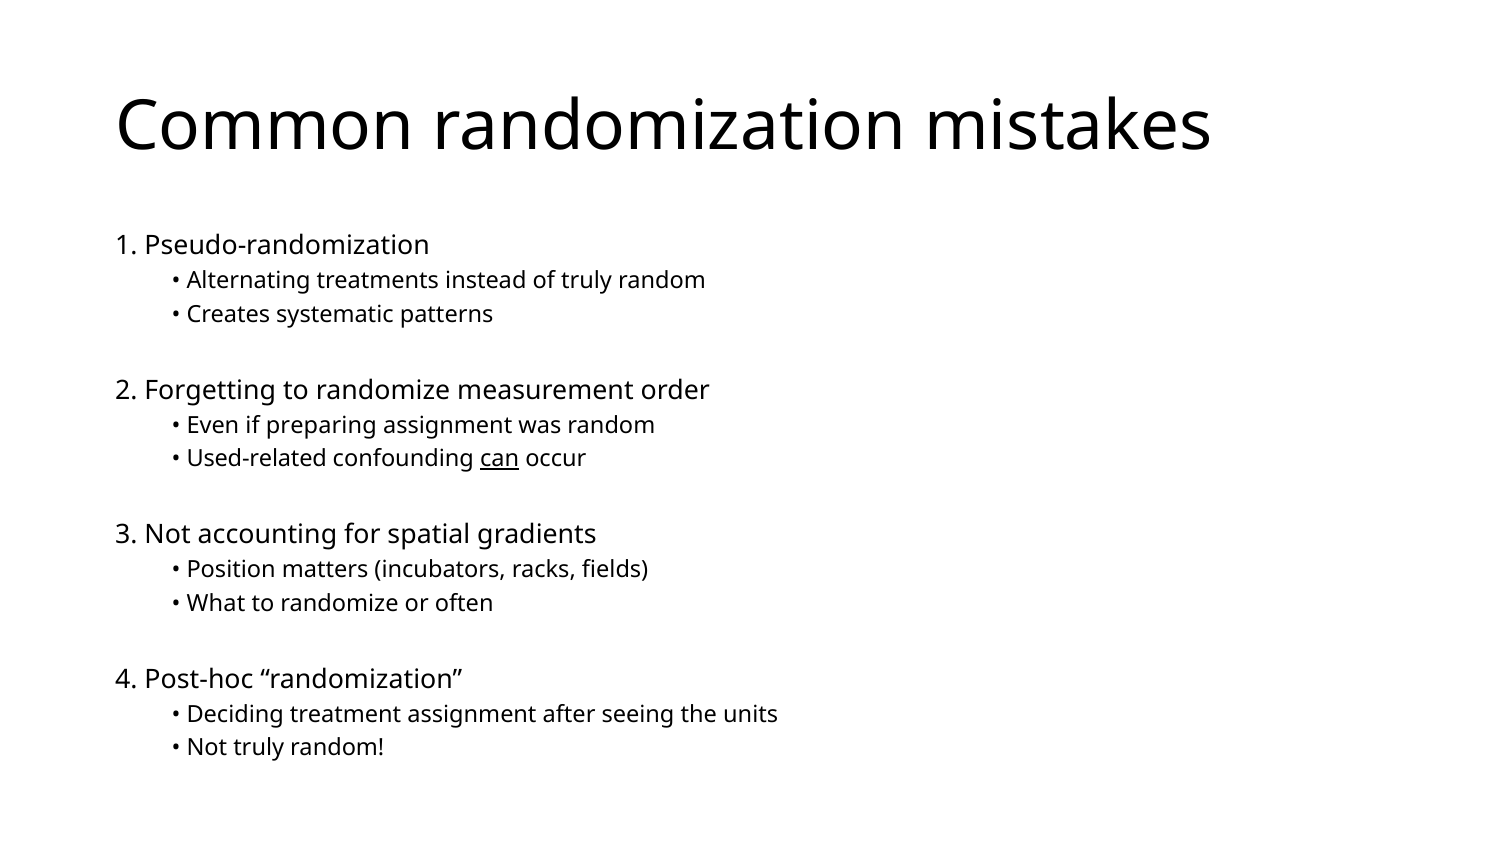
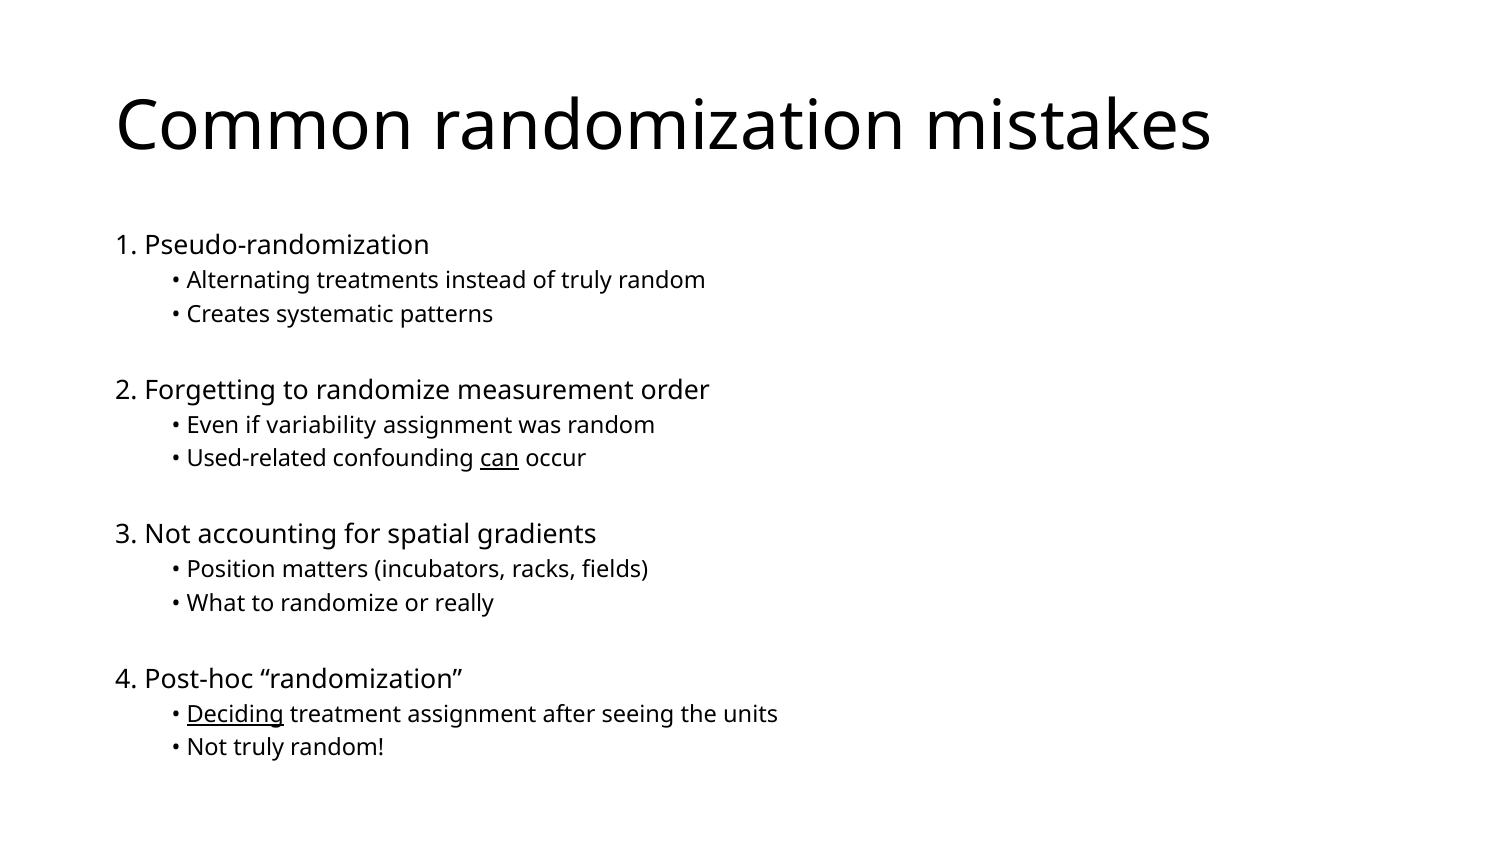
preparing: preparing -> variability
often: often -> really
Deciding underline: none -> present
